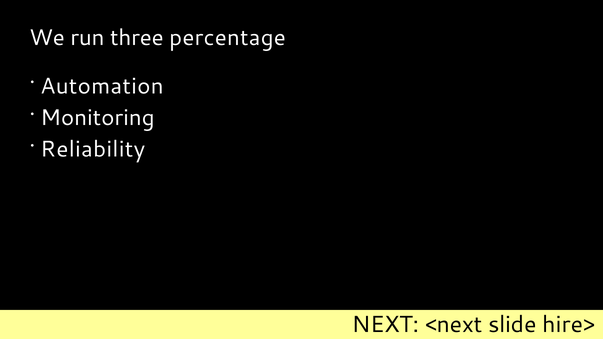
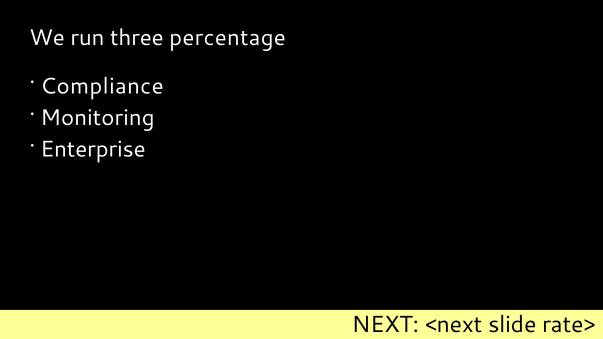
Automation: Automation -> Compliance
Reliability: Reliability -> Enterprise
hire>: hire> -> rate>
